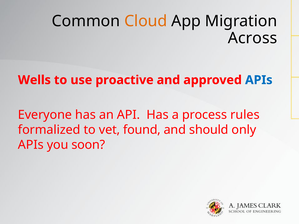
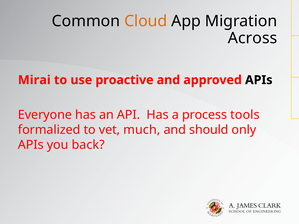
Wells: Wells -> Mirai
APIs at (259, 80) colour: blue -> black
rules: rules -> tools
found: found -> much
soon: soon -> back
